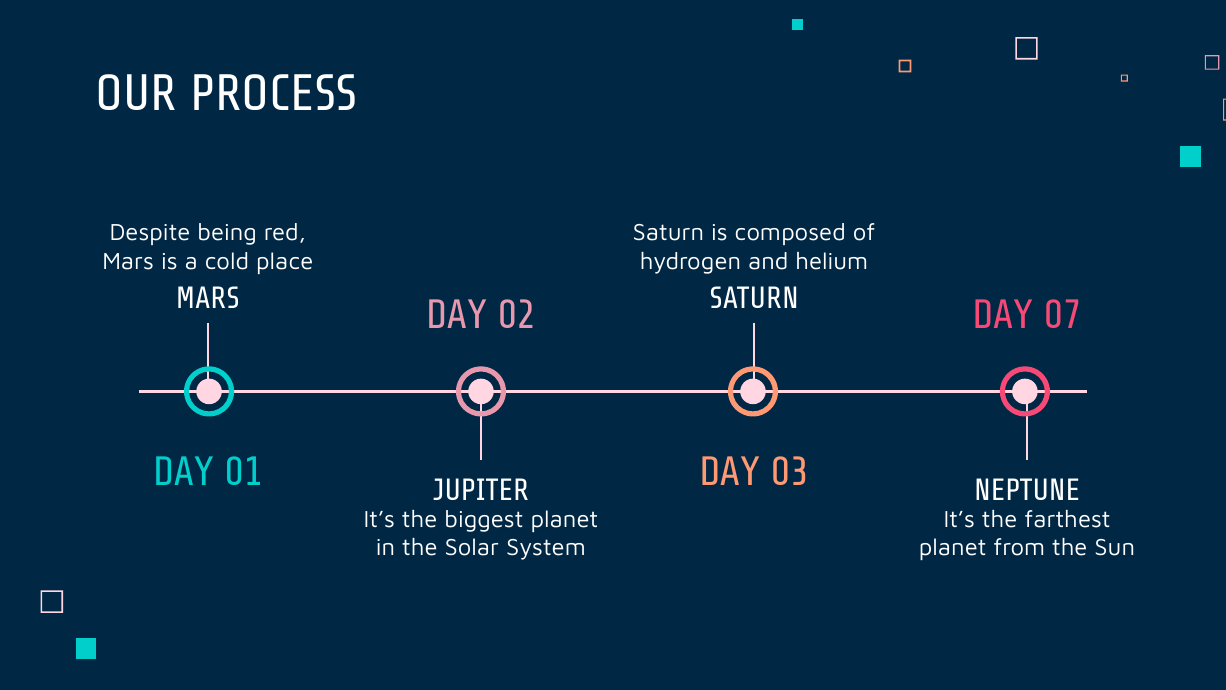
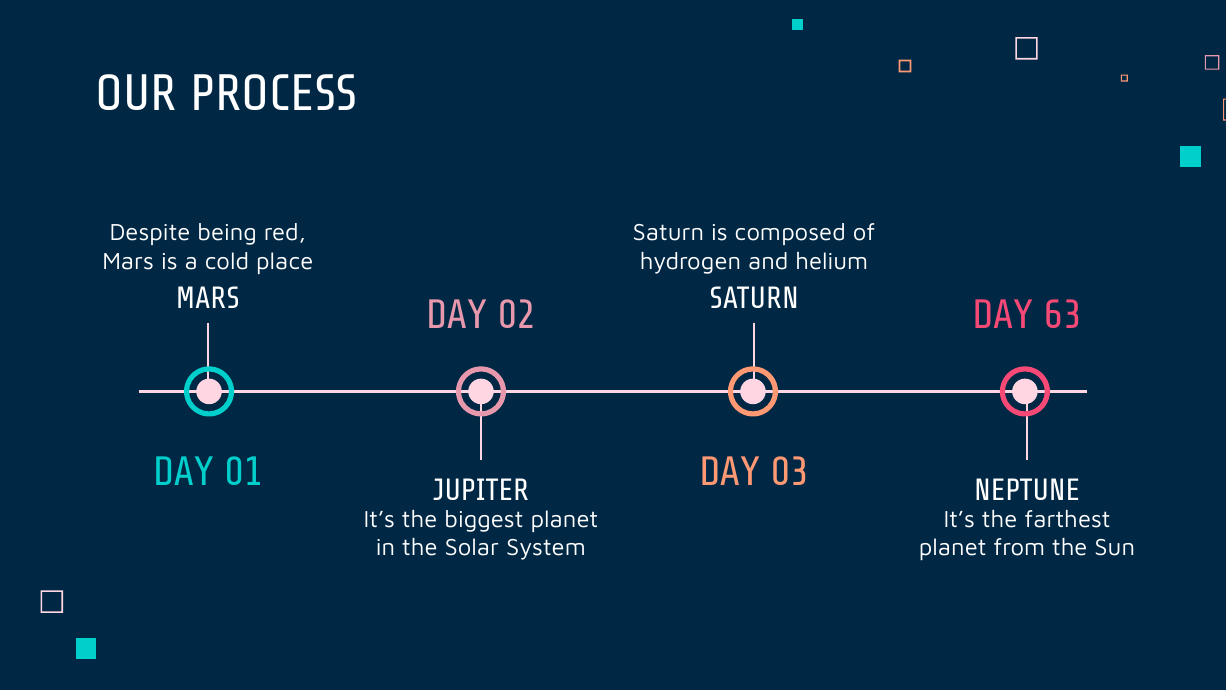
07: 07 -> 63
